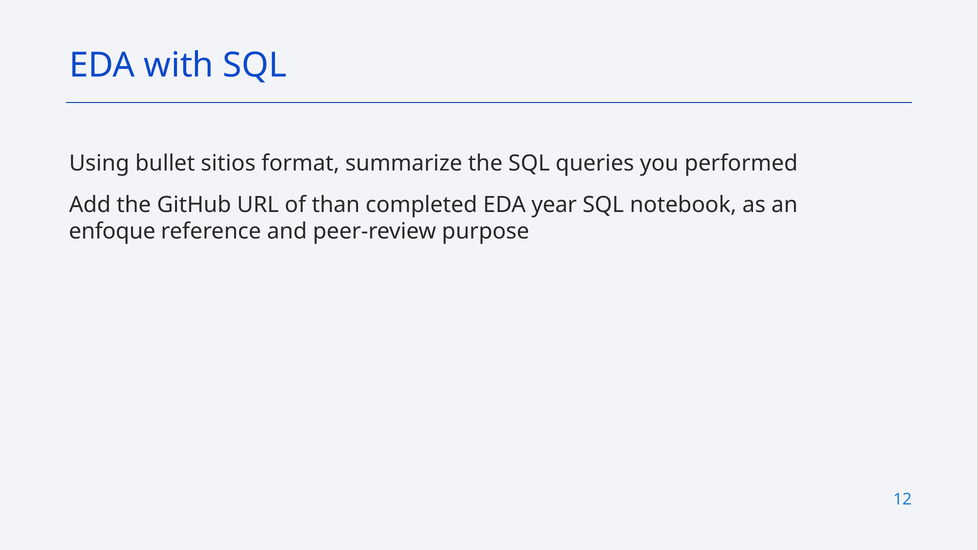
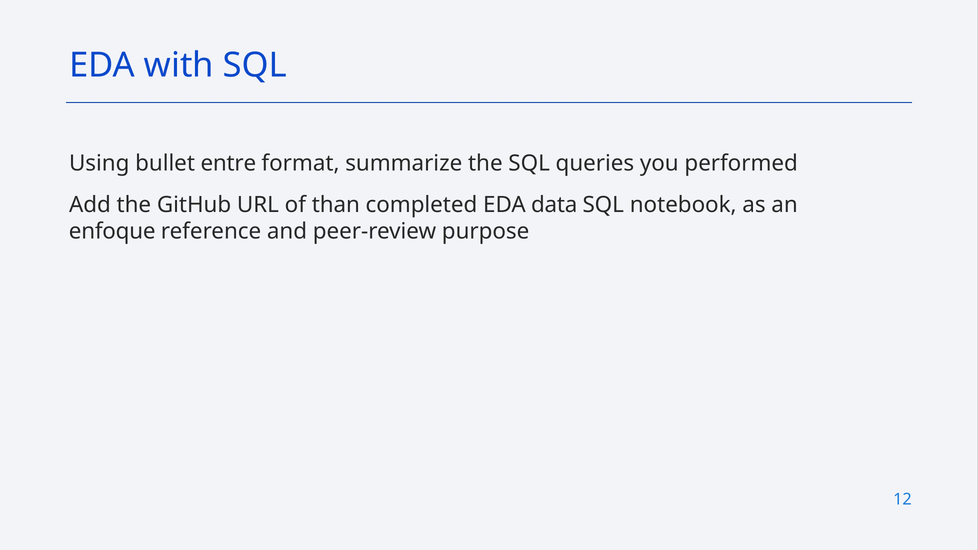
sitios: sitios -> entre
year: year -> data
